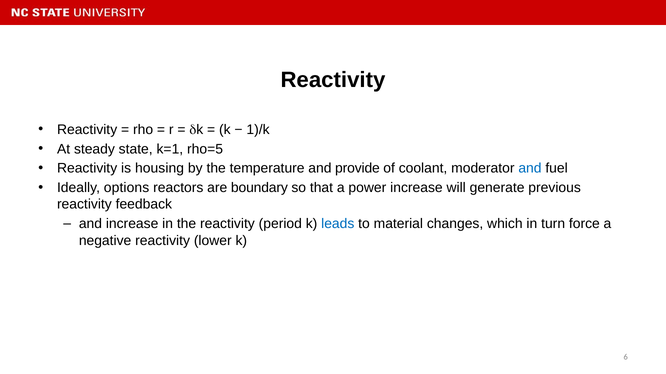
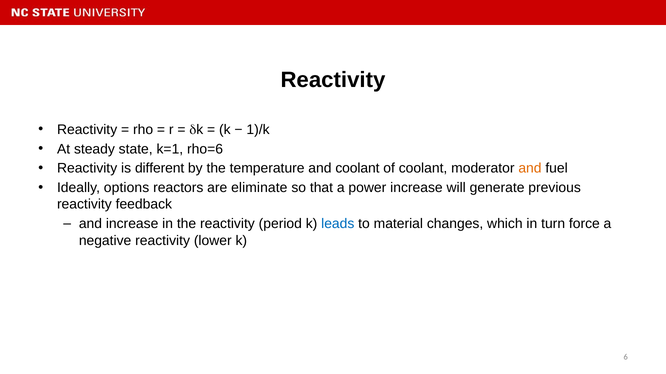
rho=5: rho=5 -> rho=6
housing: housing -> different
and provide: provide -> coolant
and at (530, 169) colour: blue -> orange
boundary: boundary -> eliminate
